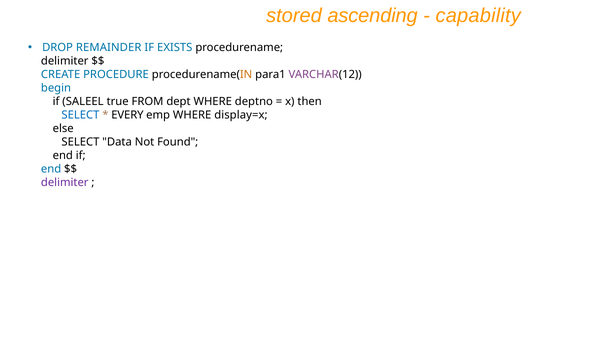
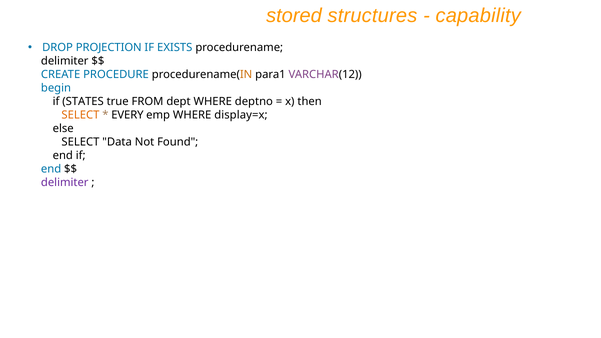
ascending: ascending -> structures
REMAINDER: REMAINDER -> PROJECTION
SALEEL: SALEEL -> STATES
SELECT at (80, 115) colour: blue -> orange
